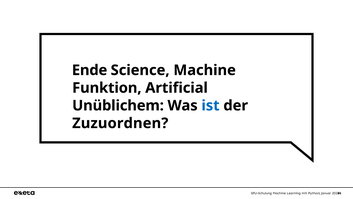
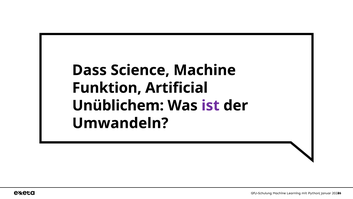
Ende: Ende -> Dass
ist colour: blue -> purple
Zuzuordnen: Zuzuordnen -> Umwandeln
